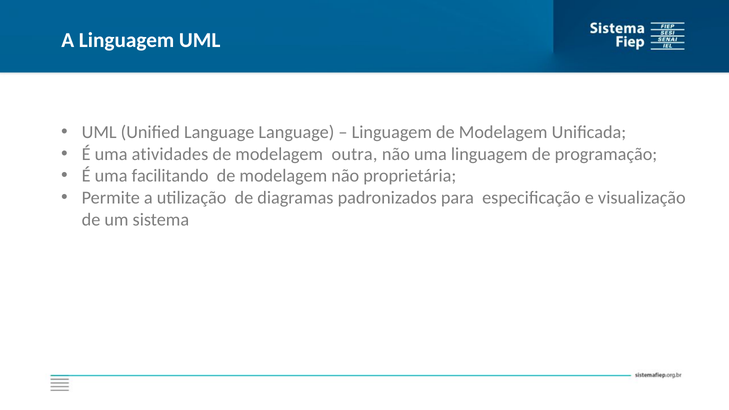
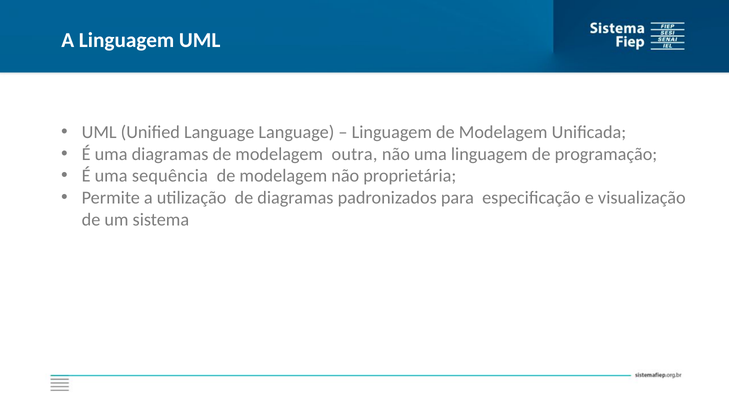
uma atividades: atividades -> diagramas
facilitando: facilitando -> sequência
